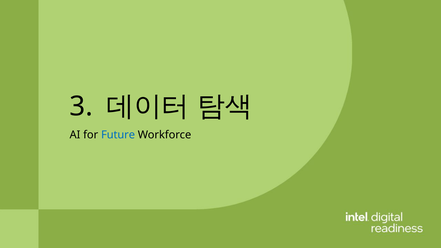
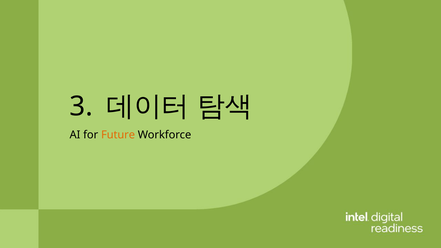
Future colour: blue -> orange
